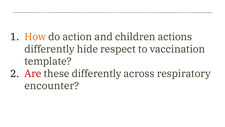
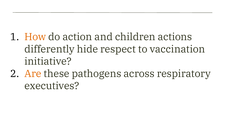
template: template -> initiative
Are colour: red -> orange
these differently: differently -> pathogens
encounter: encounter -> executives
